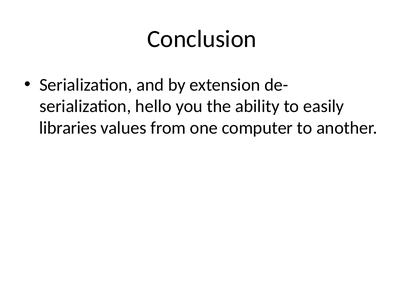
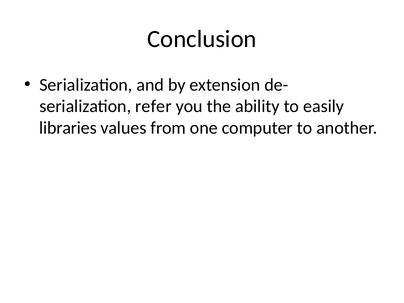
hello: hello -> refer
